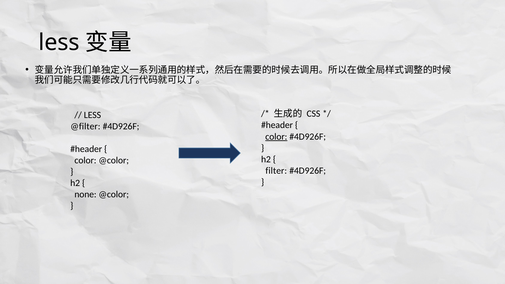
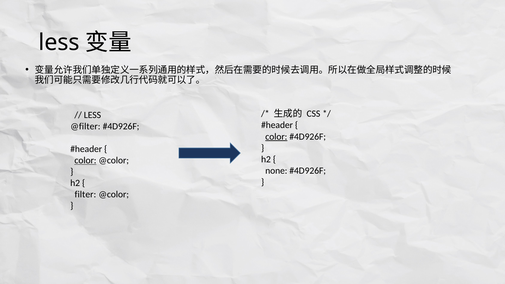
color at (85, 160) underline: none -> present
filter: filter -> none
none: none -> filter
